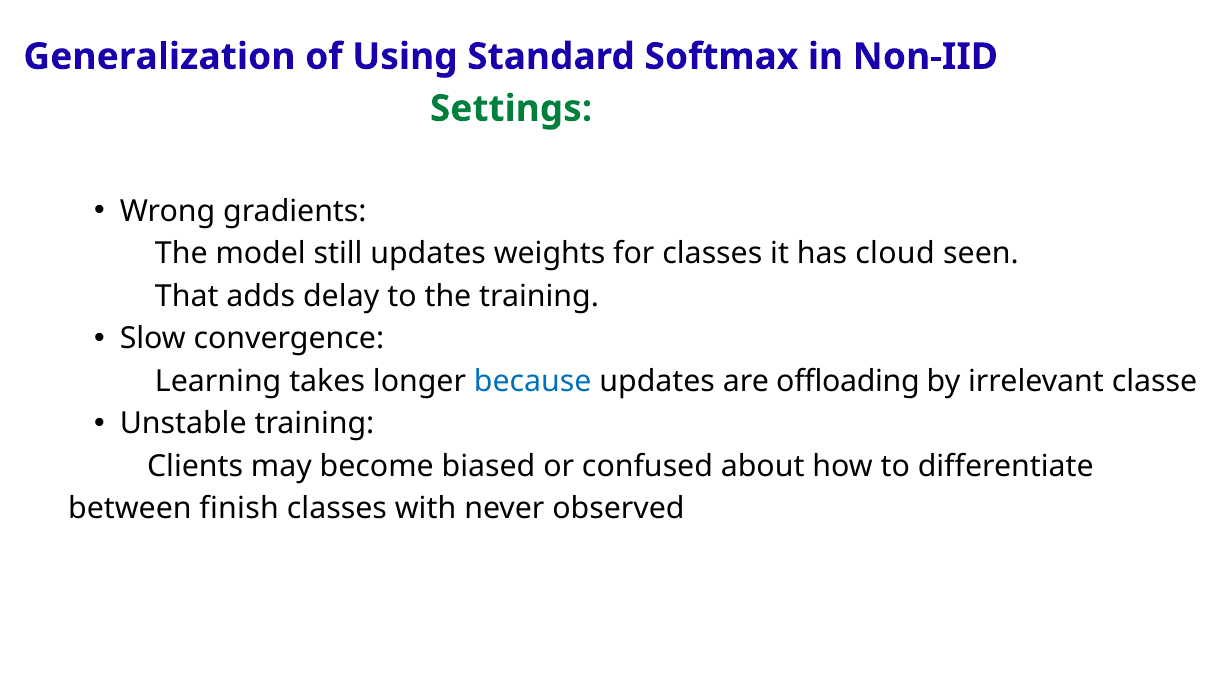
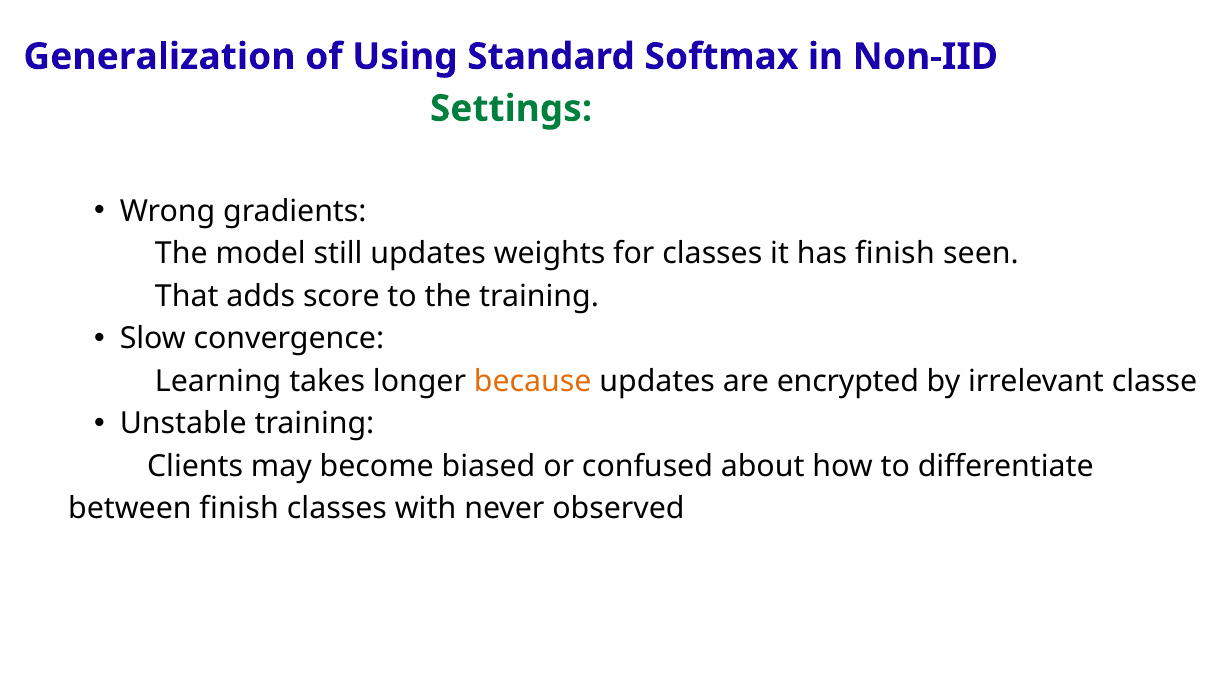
has cloud: cloud -> finish
delay: delay -> score
because colour: blue -> orange
offloading: offloading -> encrypted
